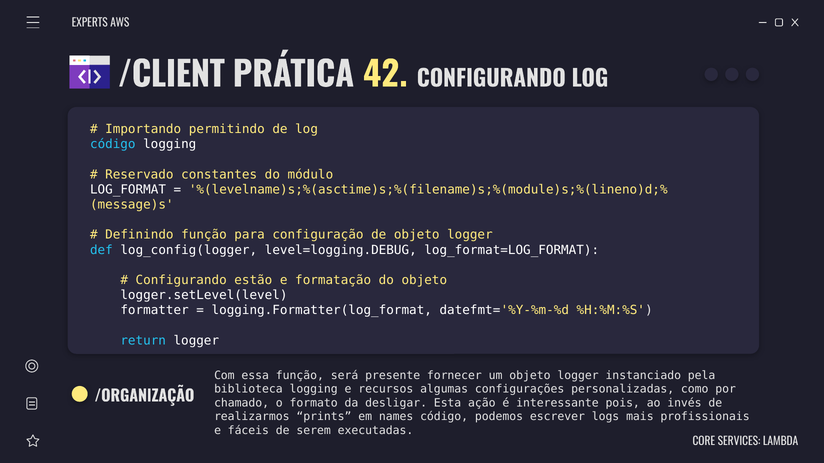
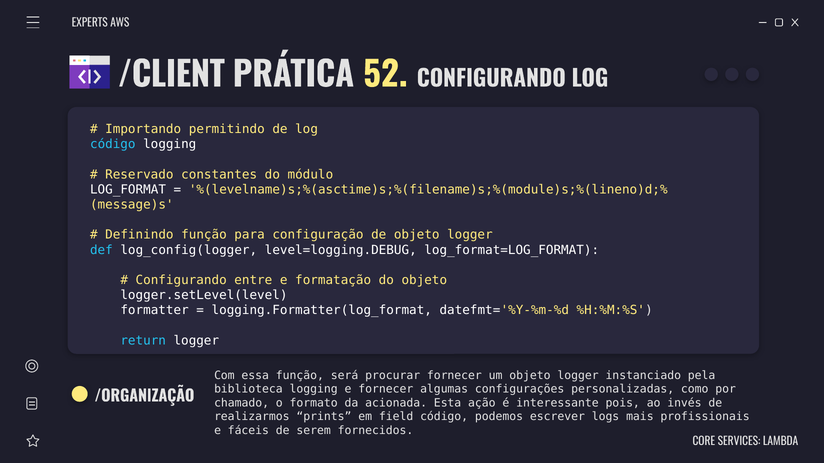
42: 42 -> 52
estão: estão -> entre
presente: presente -> procurar
e recursos: recursos -> fornecer
desligar: desligar -> acionada
names: names -> field
executadas: executadas -> fornecidos
